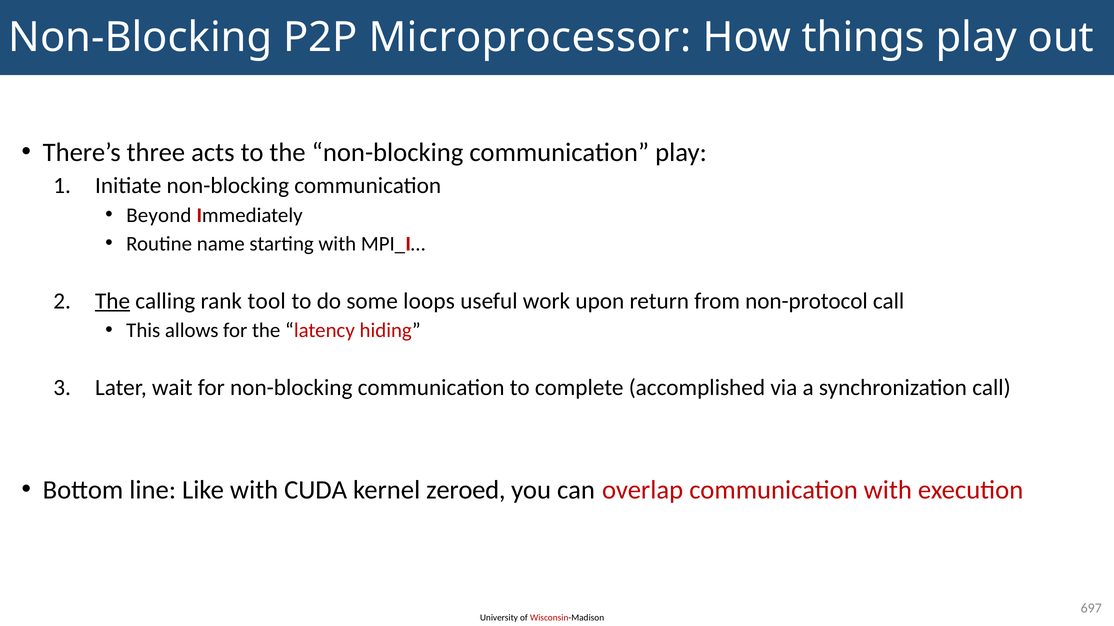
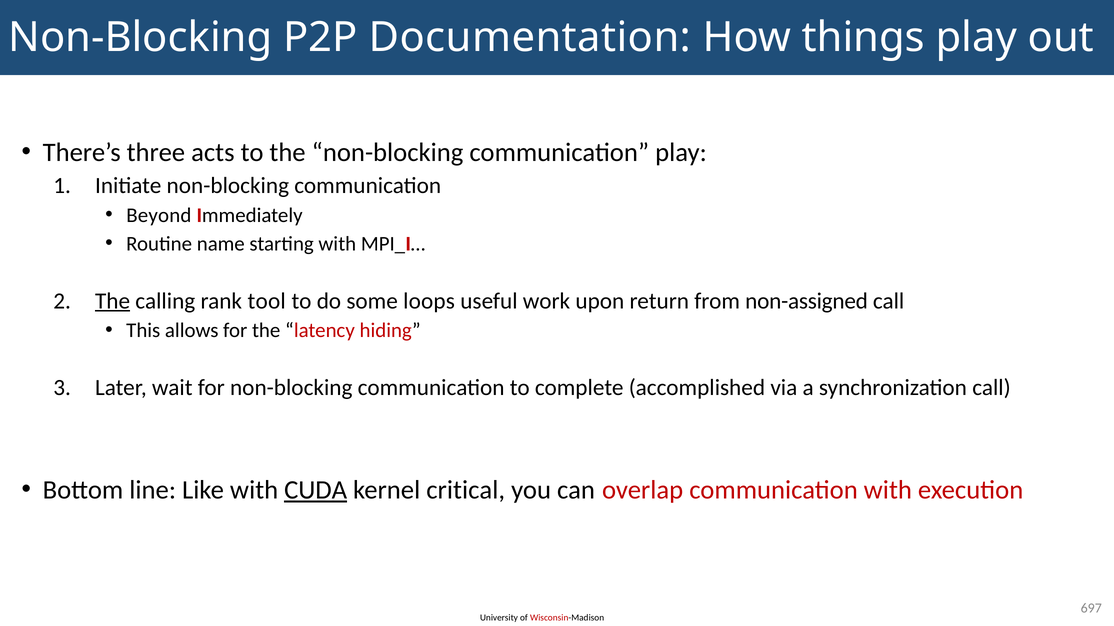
Microprocessor: Microprocessor -> Documentation
non-protocol: non-protocol -> non-assigned
CUDA underline: none -> present
zeroed: zeroed -> critical
